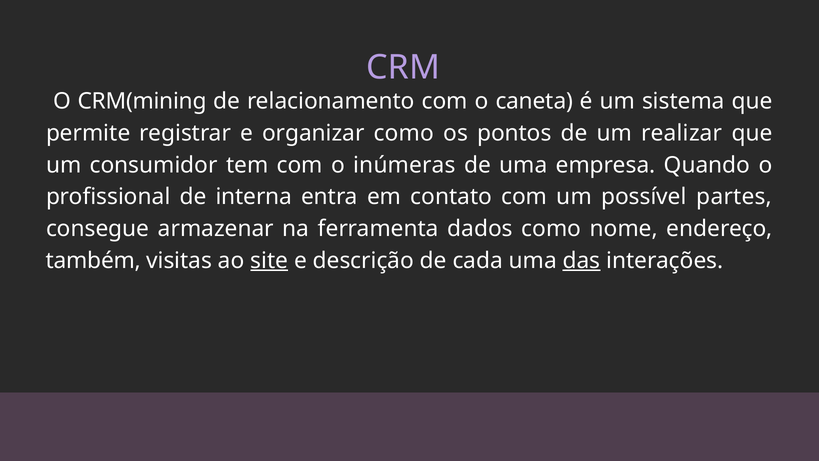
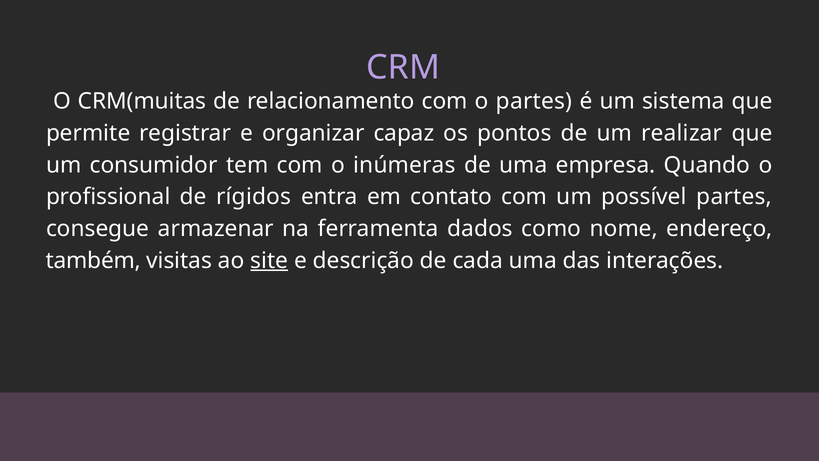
CRM(mining: CRM(mining -> CRM(muitas
o caneta: caneta -> partes
organizar como: como -> capaz
interna: interna -> rígidos
das underline: present -> none
